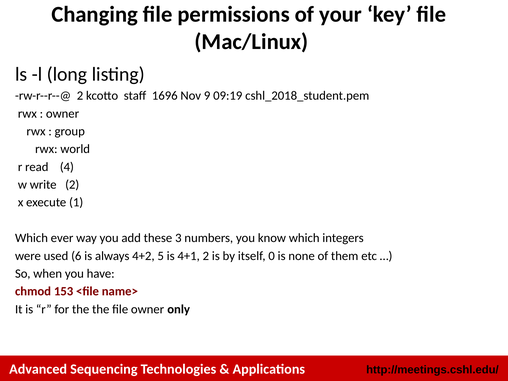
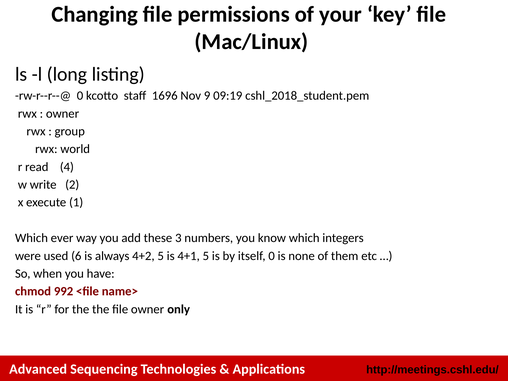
rw-r--r--@ 2: 2 -> 0
4+1 2: 2 -> 5
153: 153 -> 992
